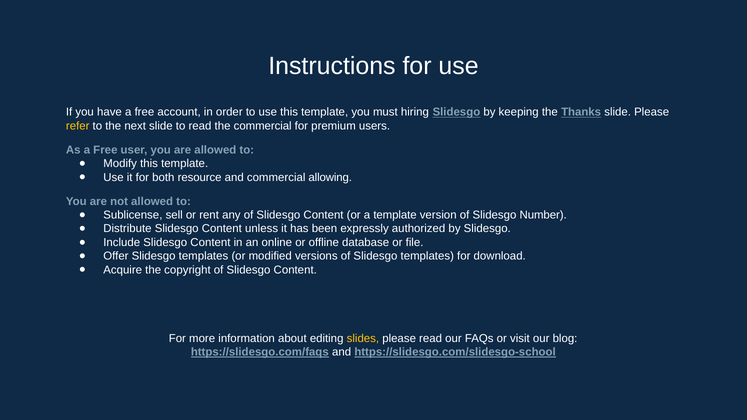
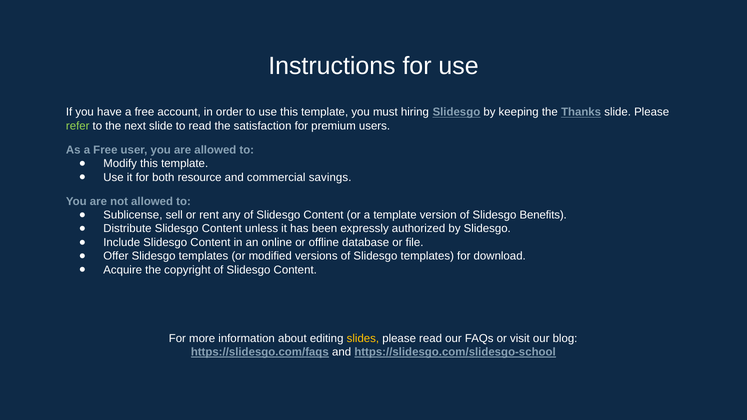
refer colour: yellow -> light green
the commercial: commercial -> satisfaction
allowing: allowing -> savings
Number: Number -> Benefits
